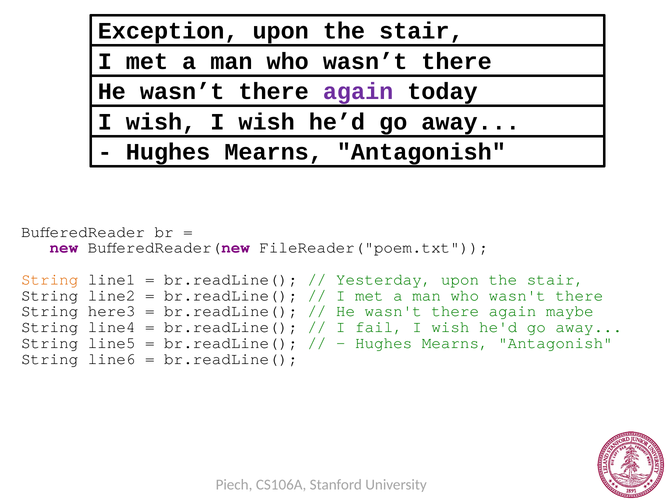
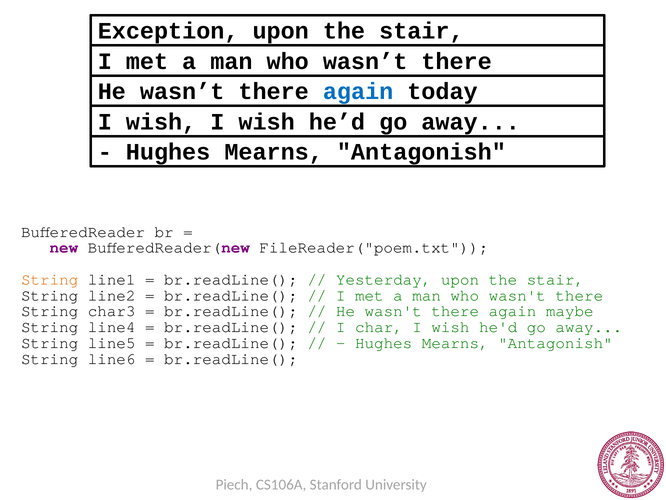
again at (358, 91) colour: purple -> blue
here3: here3 -> char3
fail: fail -> char
